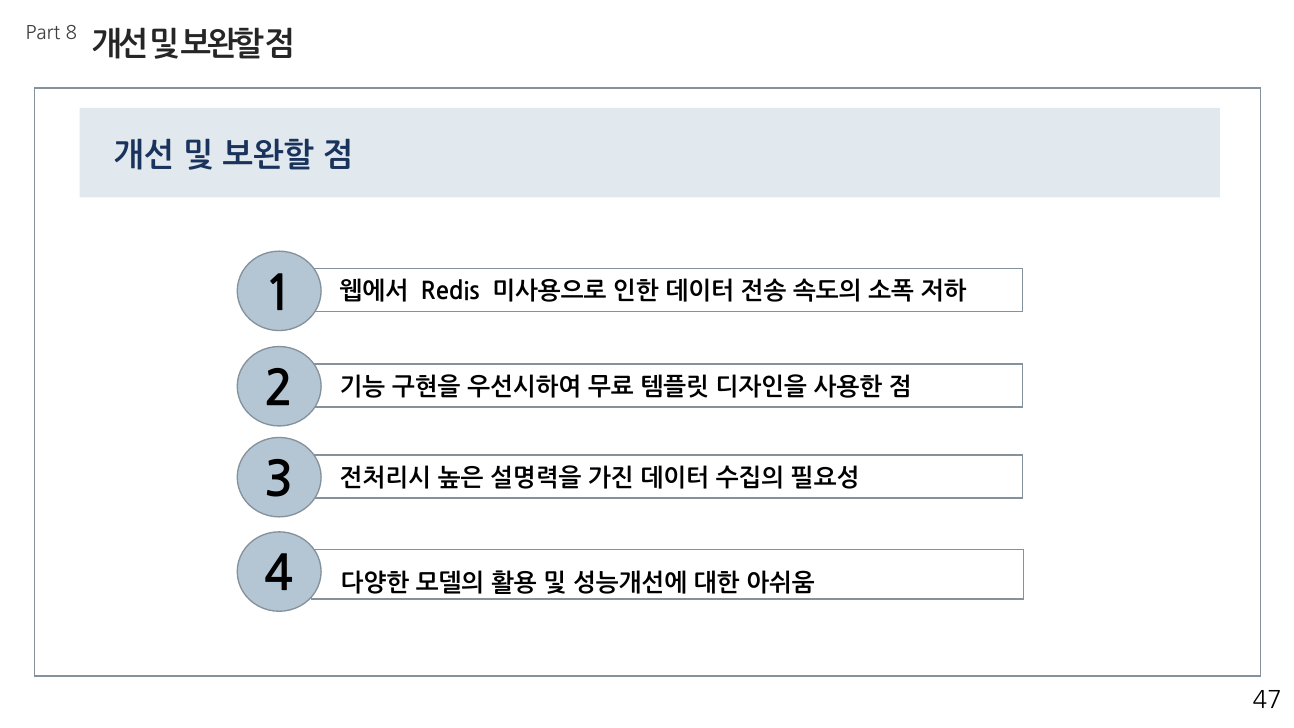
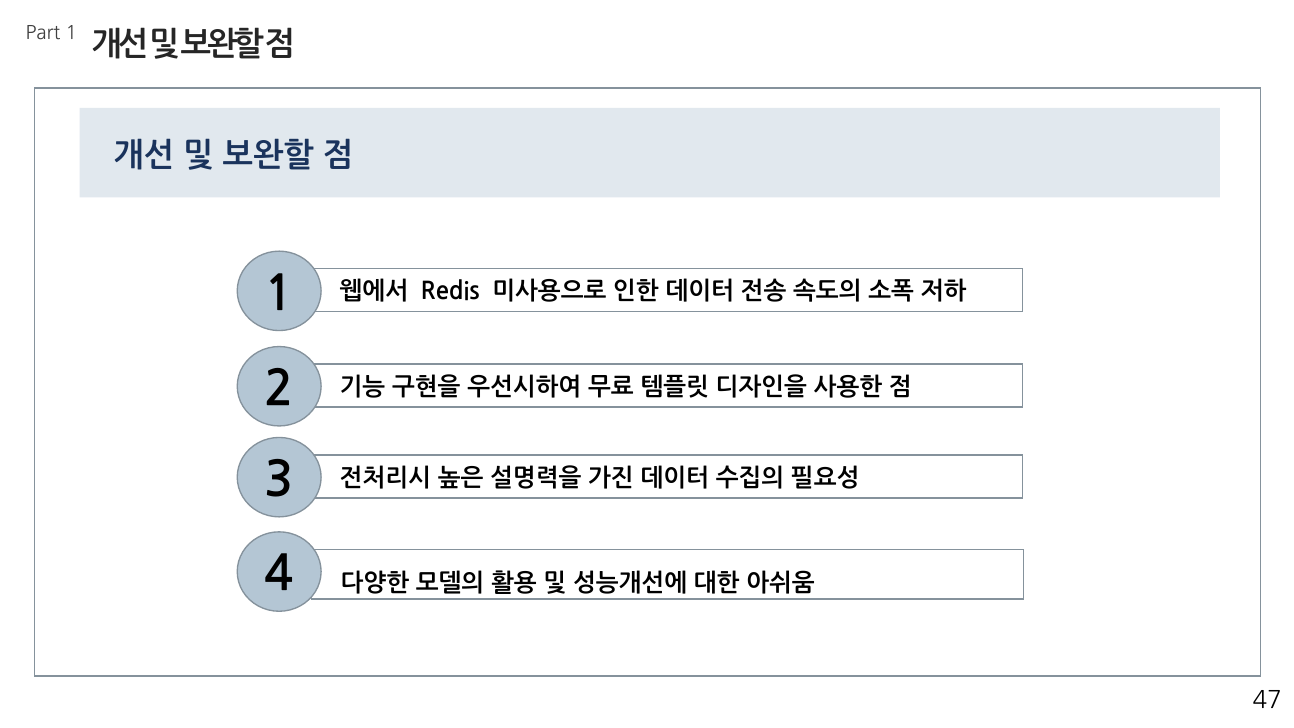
Part 8: 8 -> 1
